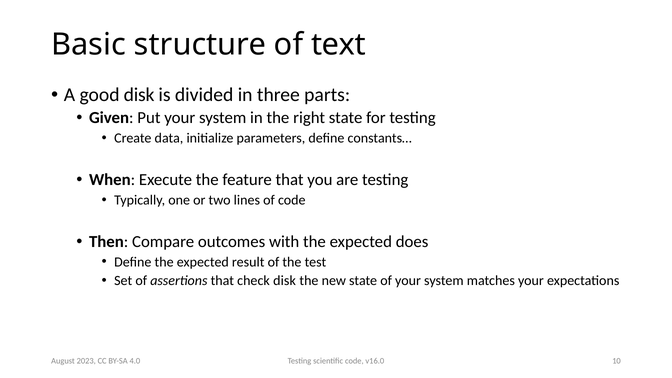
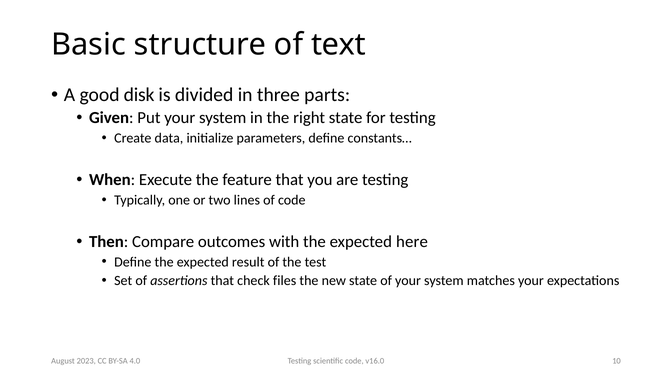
does: does -> here
check disk: disk -> files
